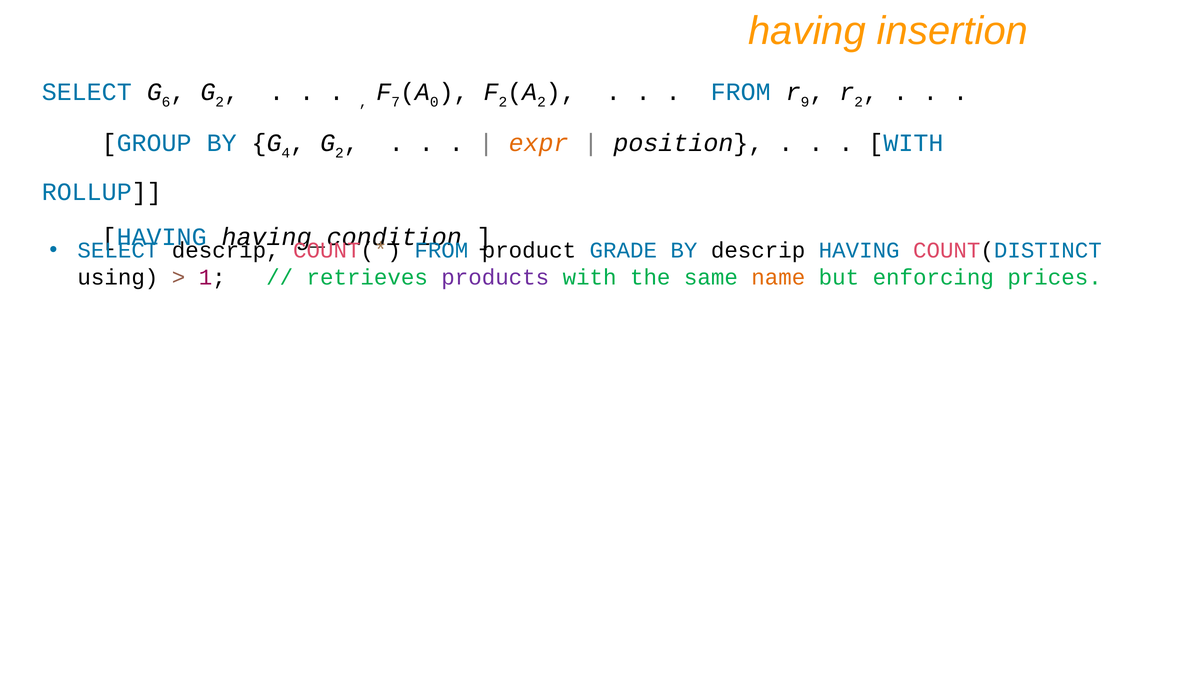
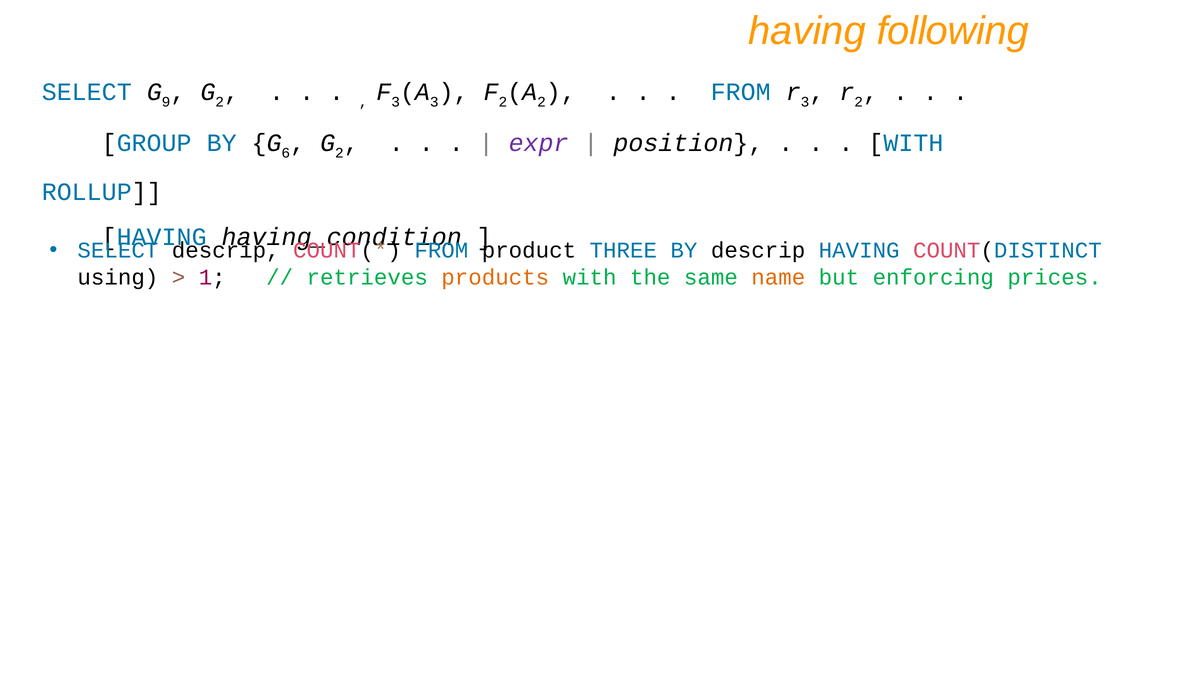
insertion: insertion -> following
6: 6 -> 9
7 at (396, 102): 7 -> 3
0 at (434, 102): 0 -> 3
9 at (805, 102): 9 -> 3
4: 4 -> 6
expr colour: orange -> purple
GRADE: GRADE -> THREE
products colour: purple -> orange
